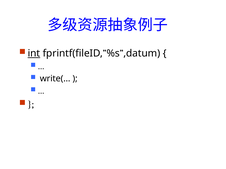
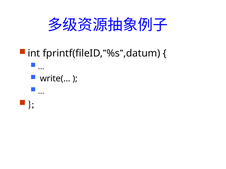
int underline: present -> none
